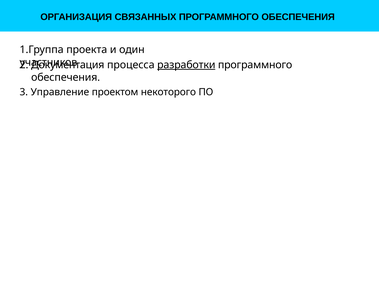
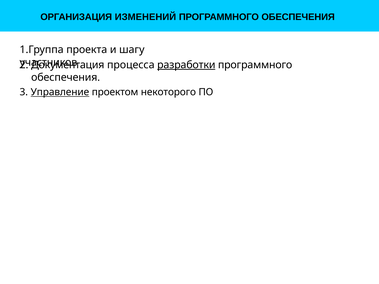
СВЯЗАННЫХ: СВЯЗАННЫХ -> ИЗМЕНЕНИЙ
один: один -> шагу
Управление underline: none -> present
